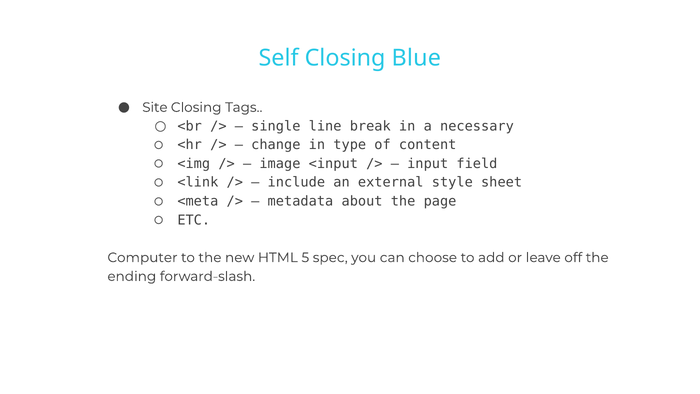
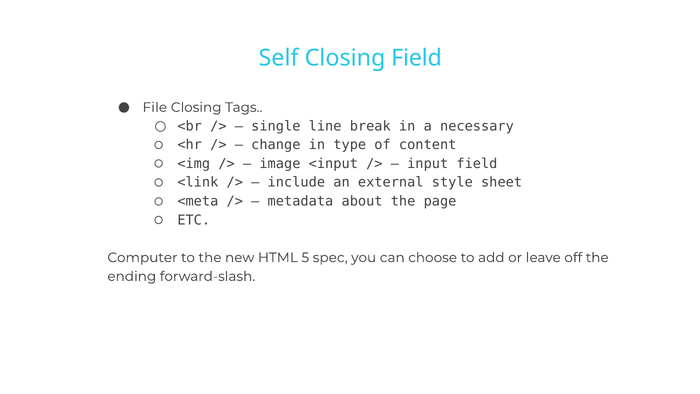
Closing Blue: Blue -> Field
Site: Site -> File
